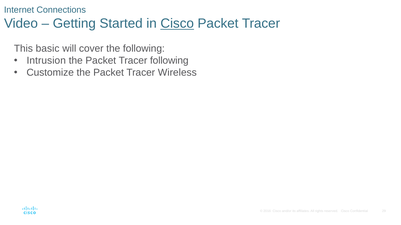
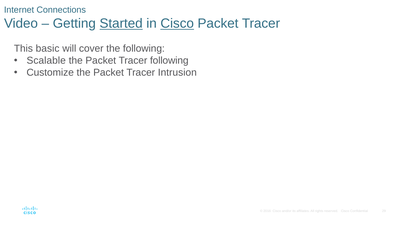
Started underline: none -> present
Intrusion: Intrusion -> Scalable
Wireless: Wireless -> Intrusion
